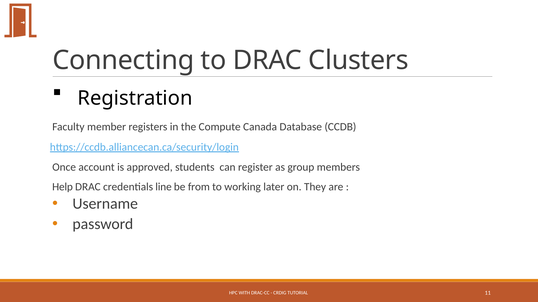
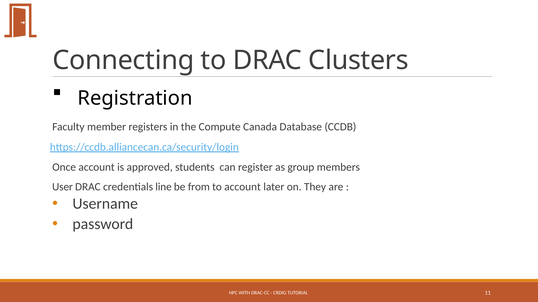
Help: Help -> User
to working: working -> account
